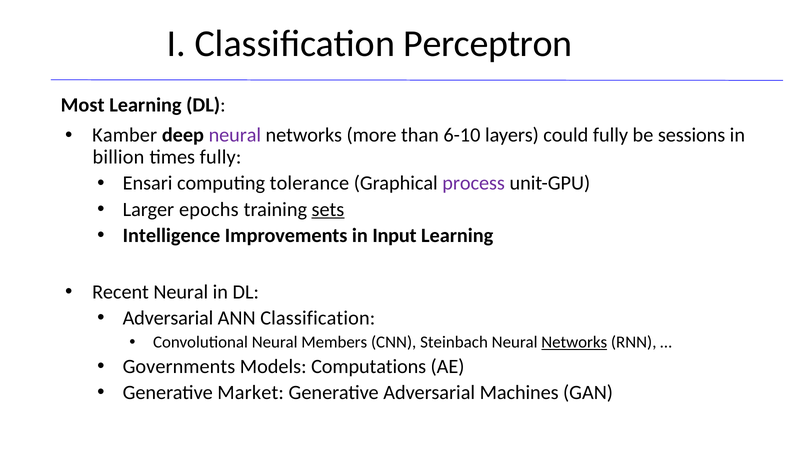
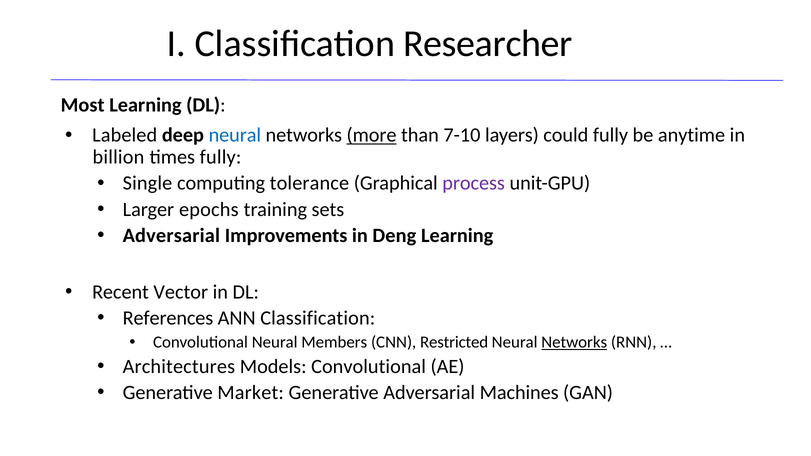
Perceptron: Perceptron -> Researcher
Kamber: Kamber -> Labeled
neural at (235, 135) colour: purple -> blue
more underline: none -> present
6-10: 6-10 -> 7-10
sessions: sessions -> anytime
Ensari: Ensari -> Single
sets underline: present -> none
Intelligence at (171, 236): Intelligence -> Adversarial
Input: Input -> Deng
Recent Neural: Neural -> Vector
Adversarial at (168, 318): Adversarial -> References
Steinbach: Steinbach -> Restricted
Governments: Governments -> Architectures
Models Computations: Computations -> Convolutional
